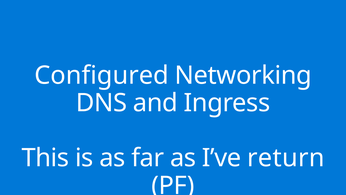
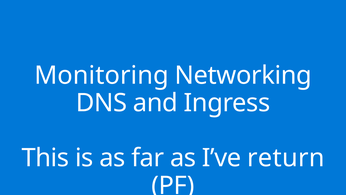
Configured: Configured -> Monitoring
